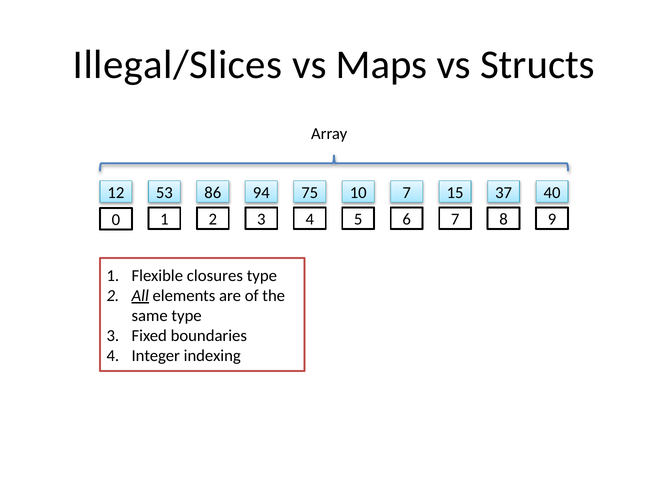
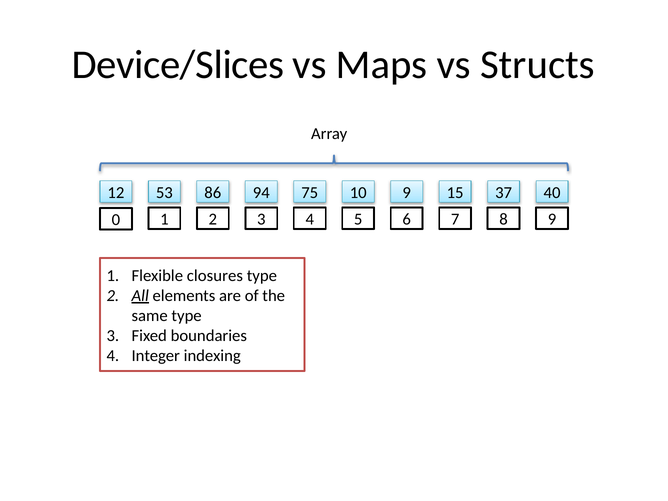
Illegal/Slices: Illegal/Slices -> Device/Slices
10 7: 7 -> 9
